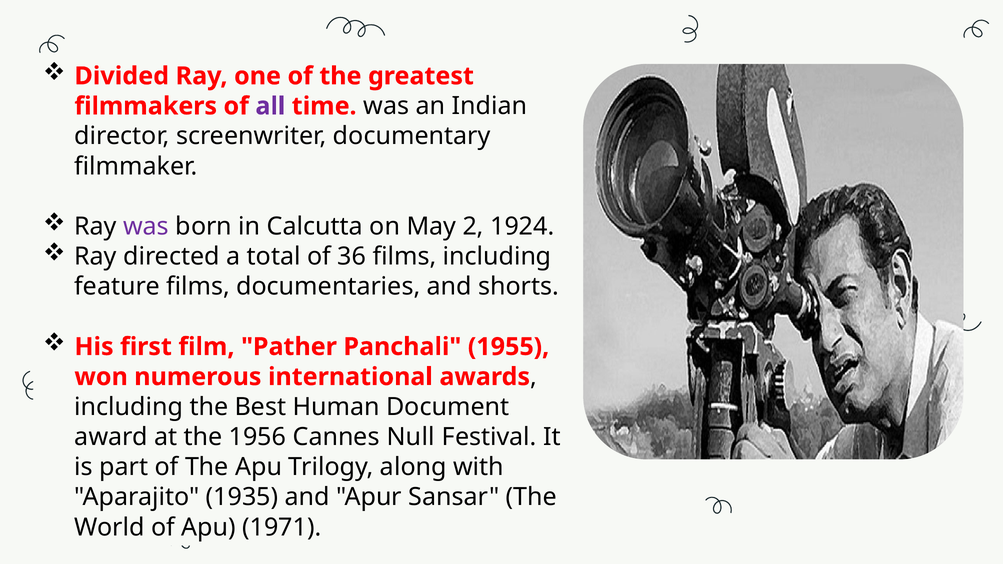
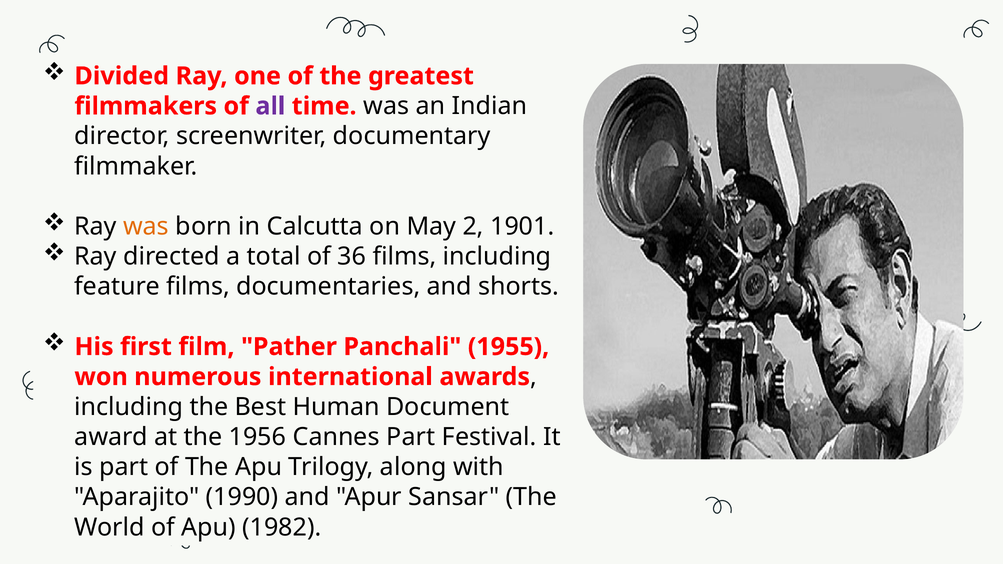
was at (146, 227) colour: purple -> orange
1924: 1924 -> 1901
Cannes Null: Null -> Part
1935: 1935 -> 1990
1971: 1971 -> 1982
